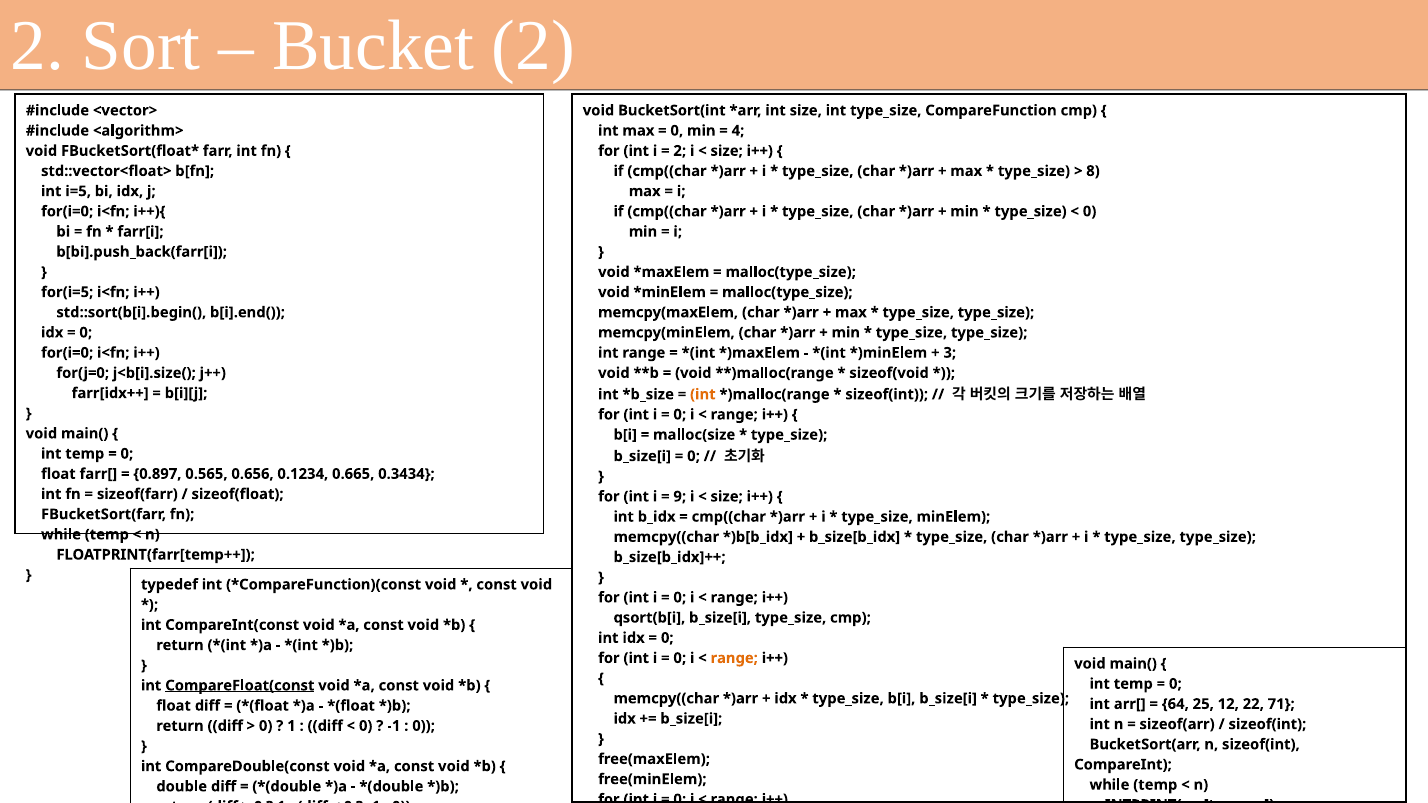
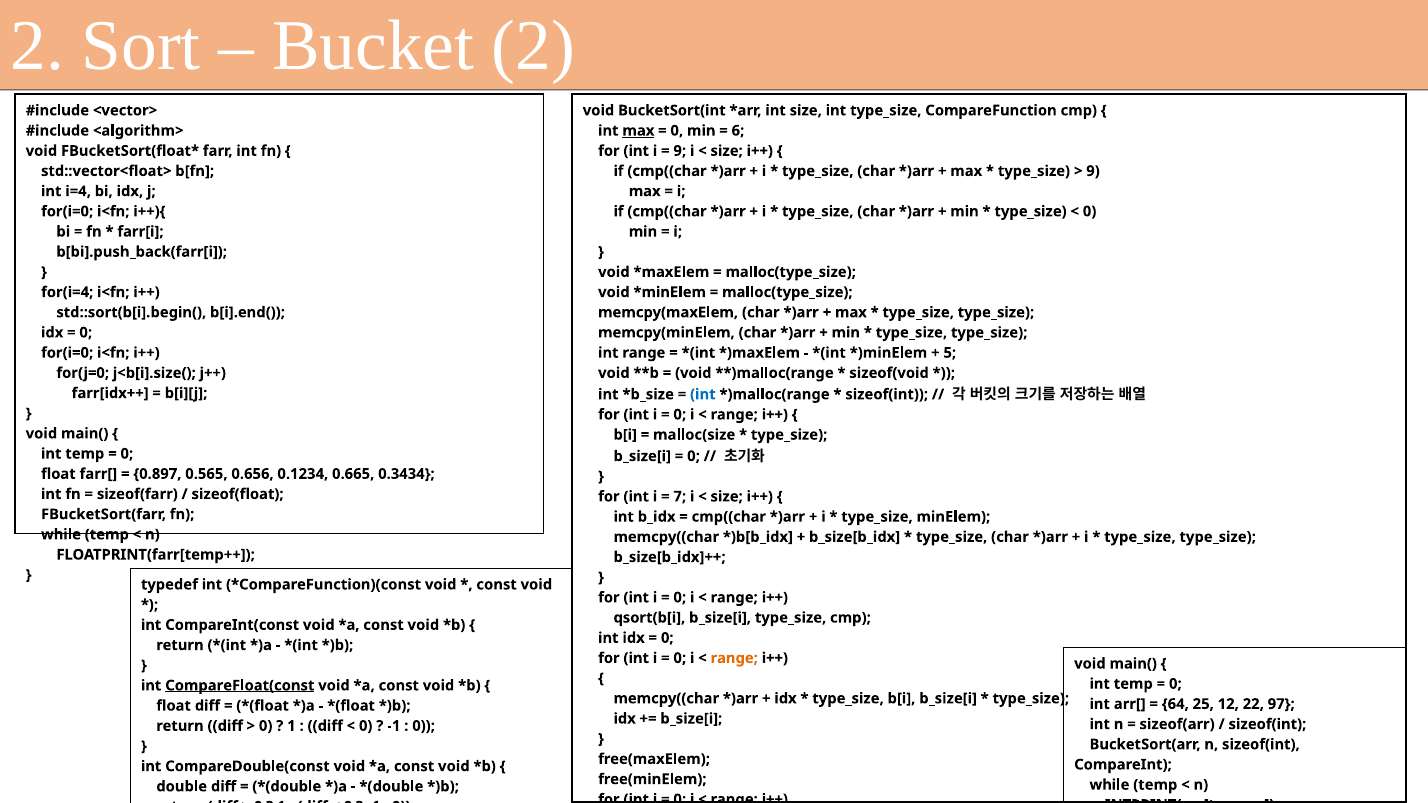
max at (638, 131) underline: none -> present
4: 4 -> 6
2 at (680, 151): 2 -> 9
8 at (1093, 171): 8 -> 9
i=5: i=5 -> i=4
for(i=5: for(i=5 -> for(i=4
3: 3 -> 5
int at (703, 394) colour: orange -> blue
9: 9 -> 7
71: 71 -> 97
